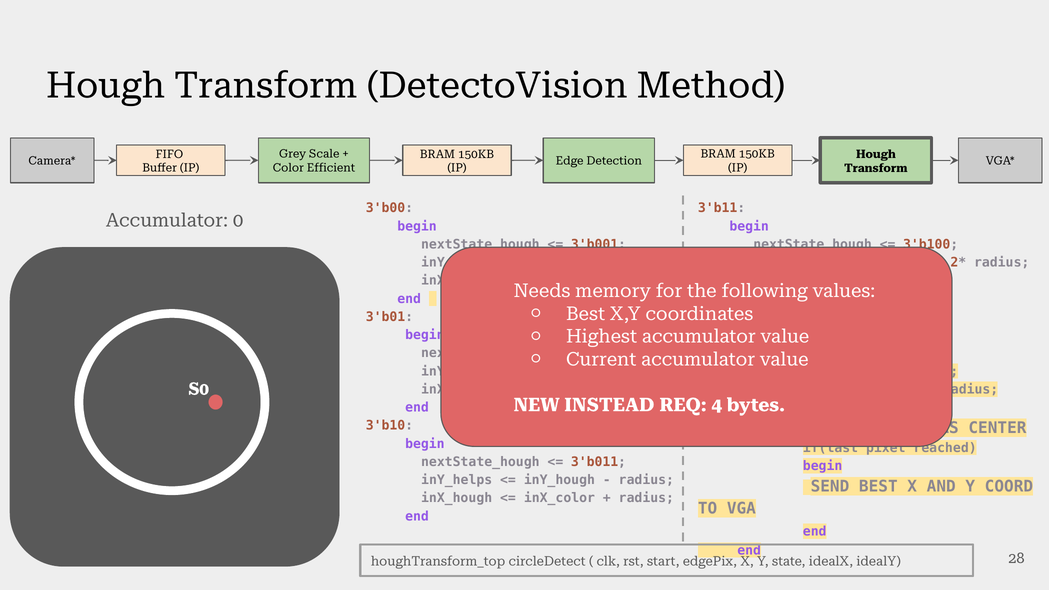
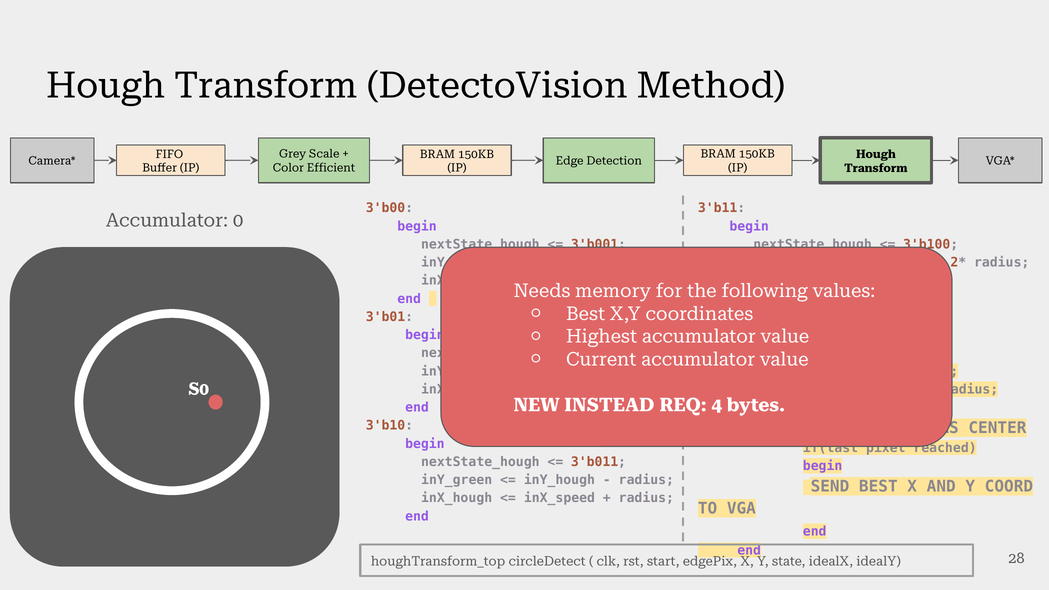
inY_helps: inY_helps -> inY_green
inX_color: inX_color -> inX_speed
